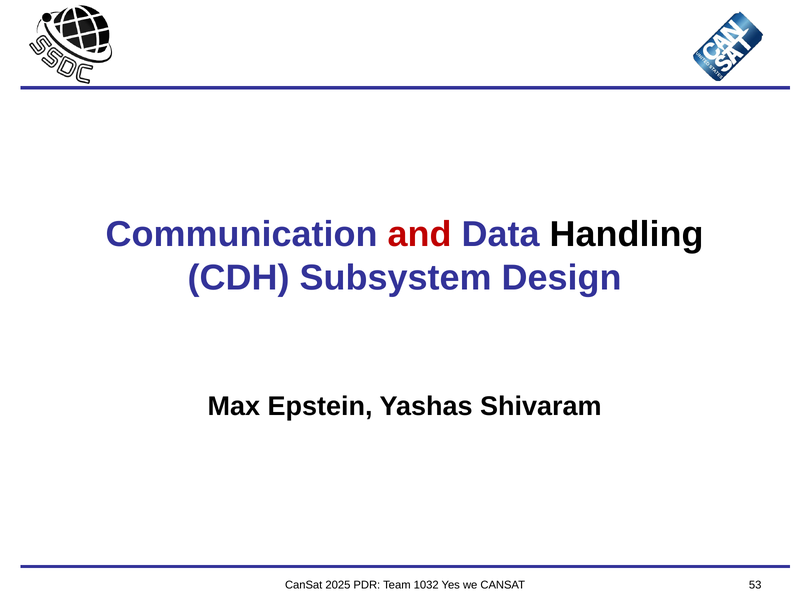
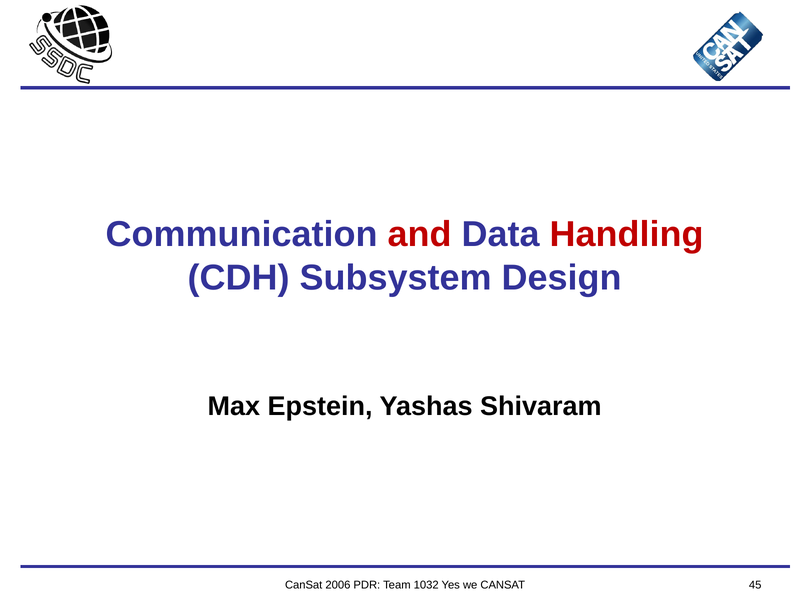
Handling colour: black -> red
2025: 2025 -> 2006
53: 53 -> 45
